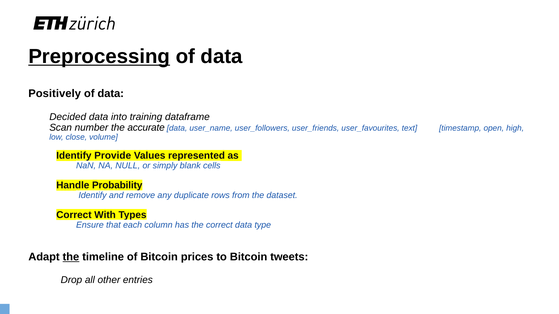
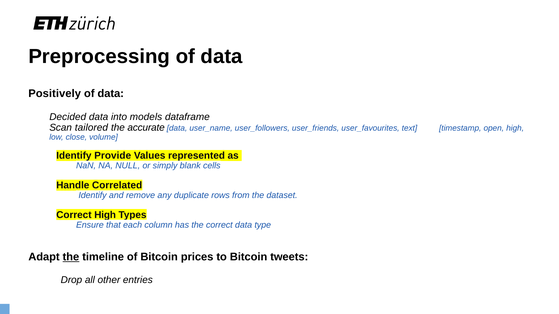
Preprocessing underline: present -> none
training: training -> models
number: number -> tailored
Probability: Probability -> Correlated
Correct With: With -> High
